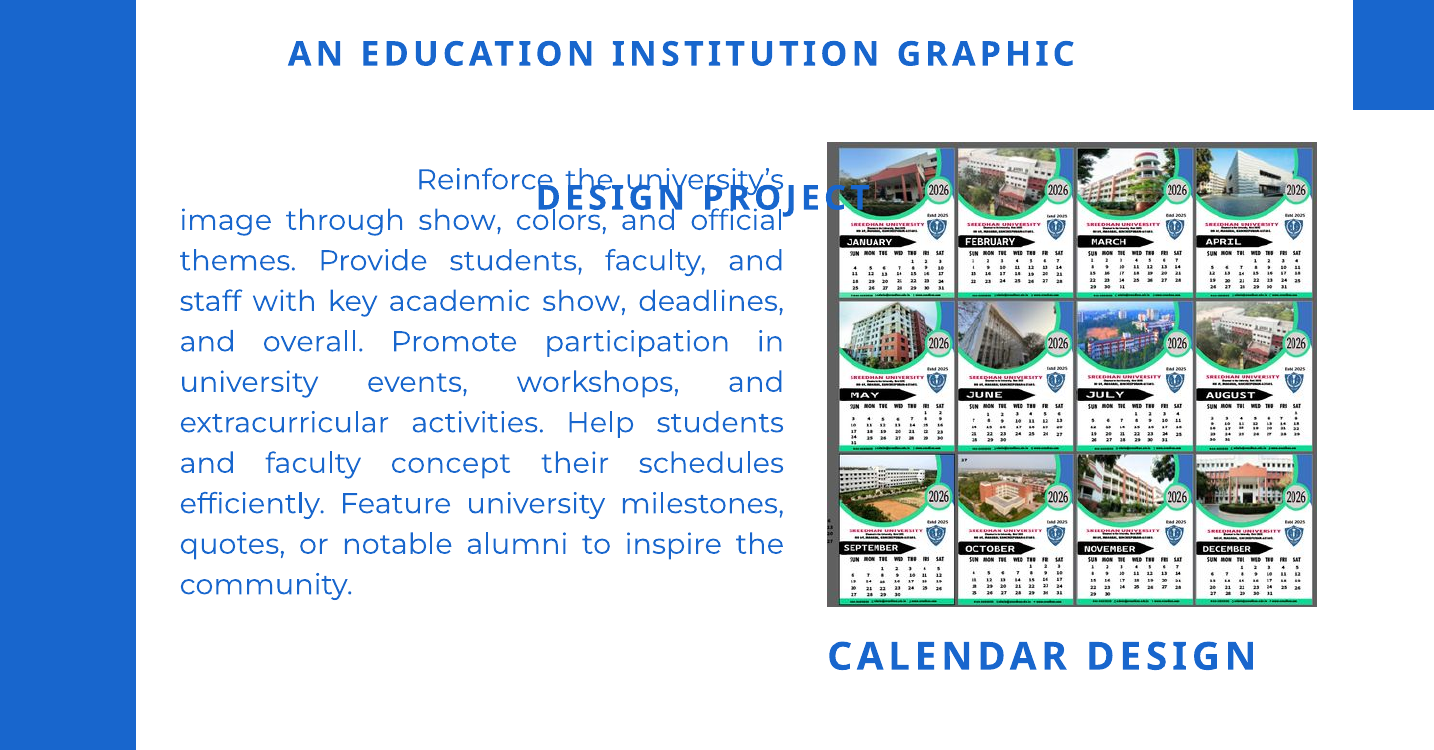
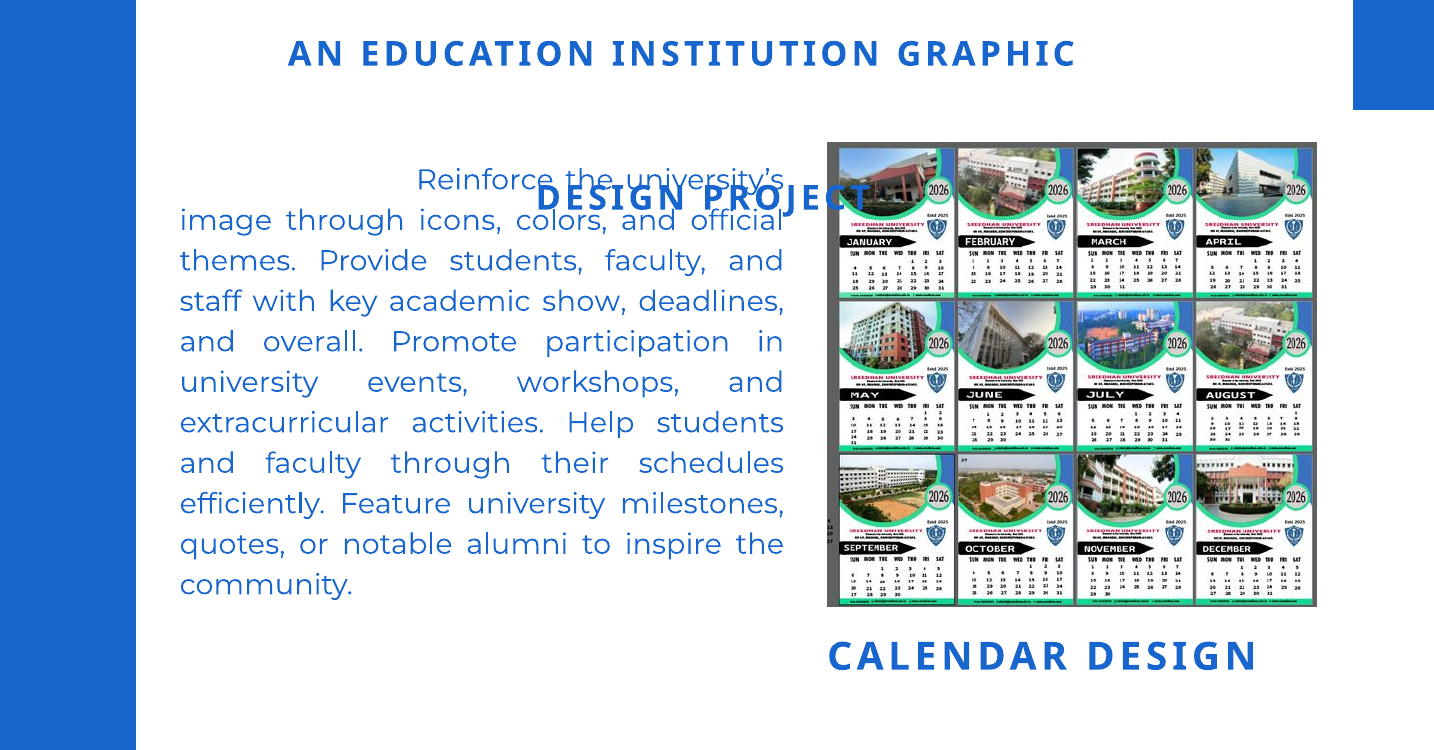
through show: show -> icons
faculty concept: concept -> through
